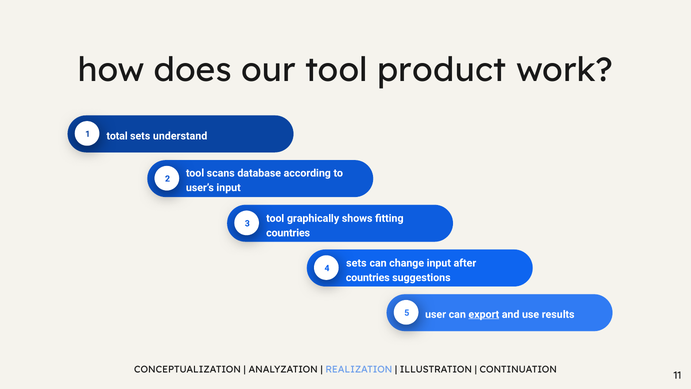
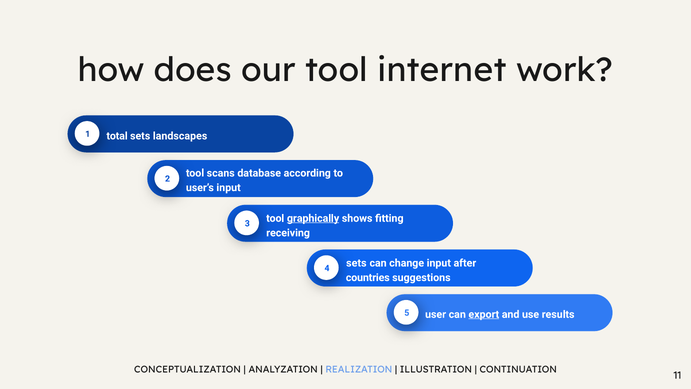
product: product -> internet
understand: understand -> landscapes
graphically underline: none -> present
countries at (288, 233): countries -> receiving
